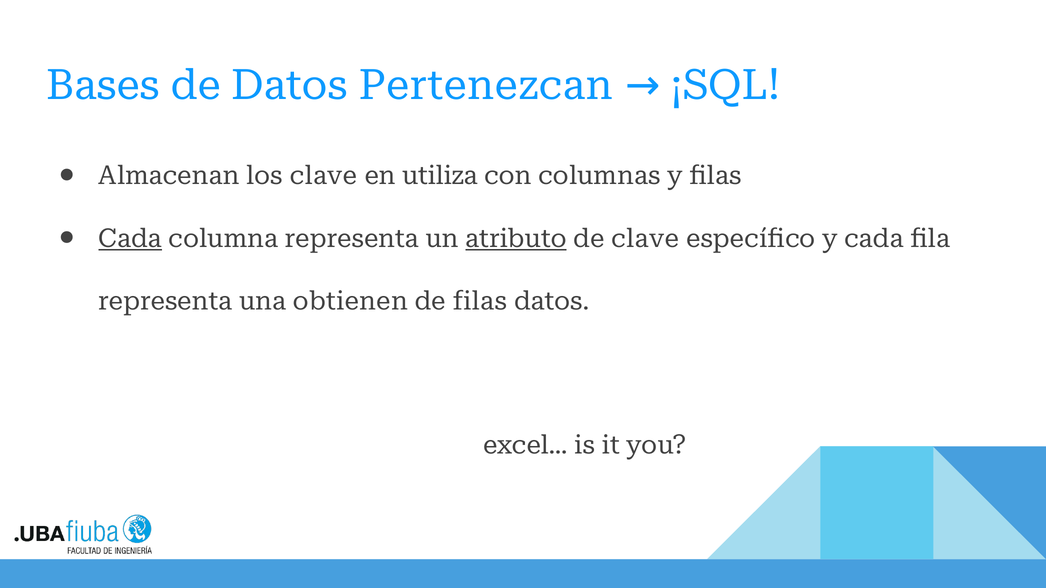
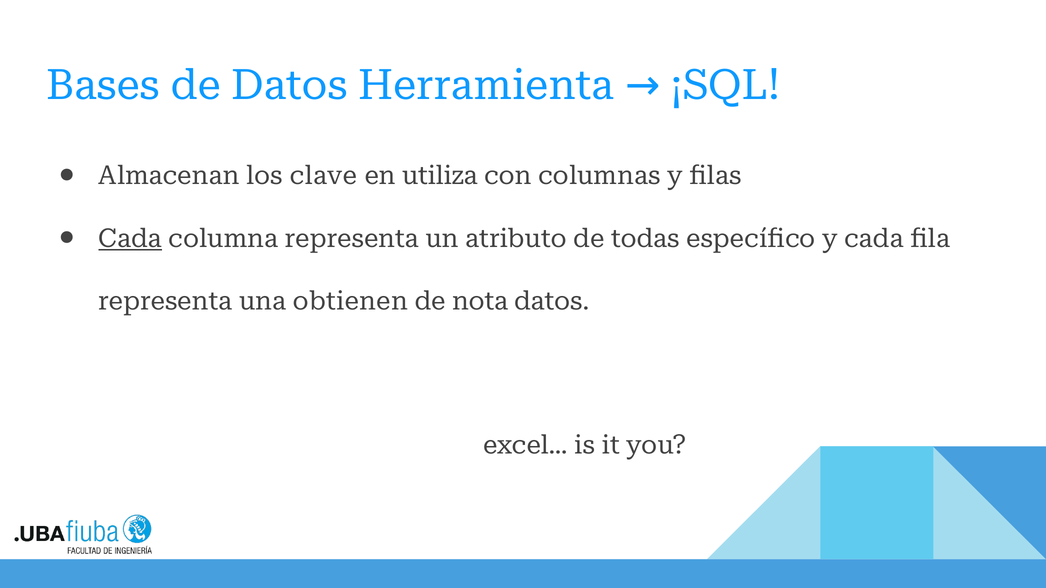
Pertenezcan: Pertenezcan -> Herramienta
atributo underline: present -> none
de clave: clave -> todas
de filas: filas -> nota
